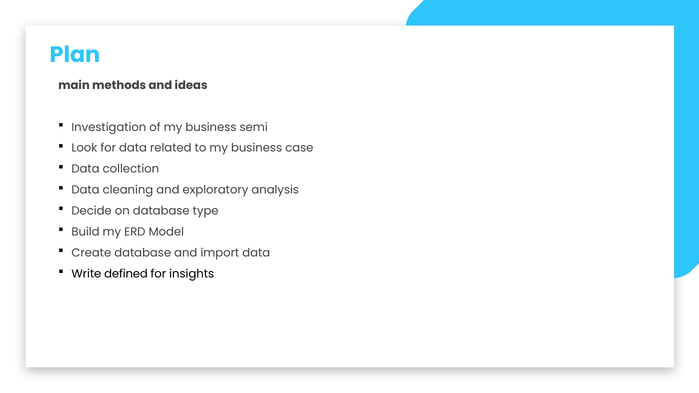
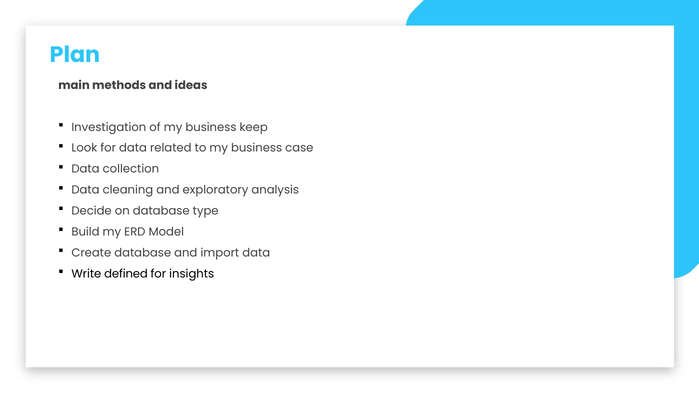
semi: semi -> keep
